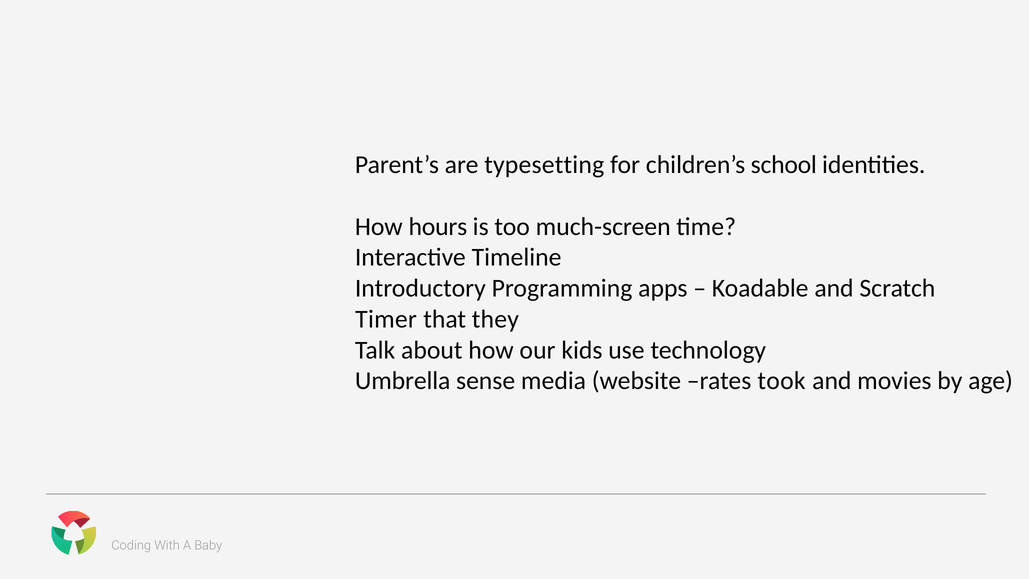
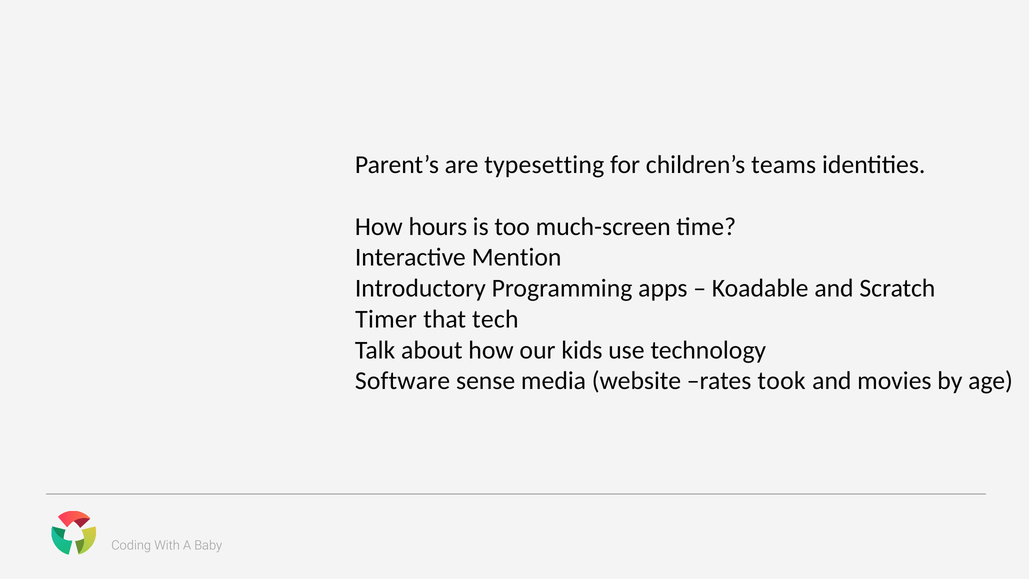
school: school -> teams
Timeline: Timeline -> Mention
they: they -> tech
Umbrella: Umbrella -> Software
